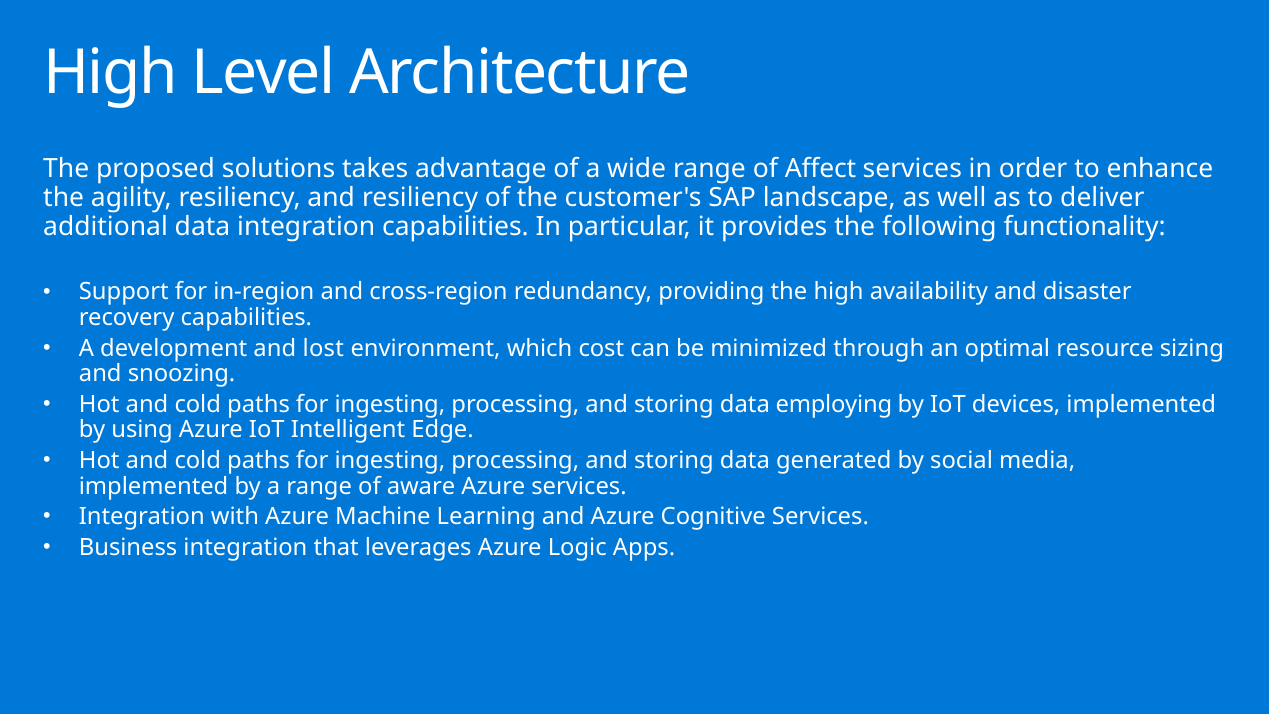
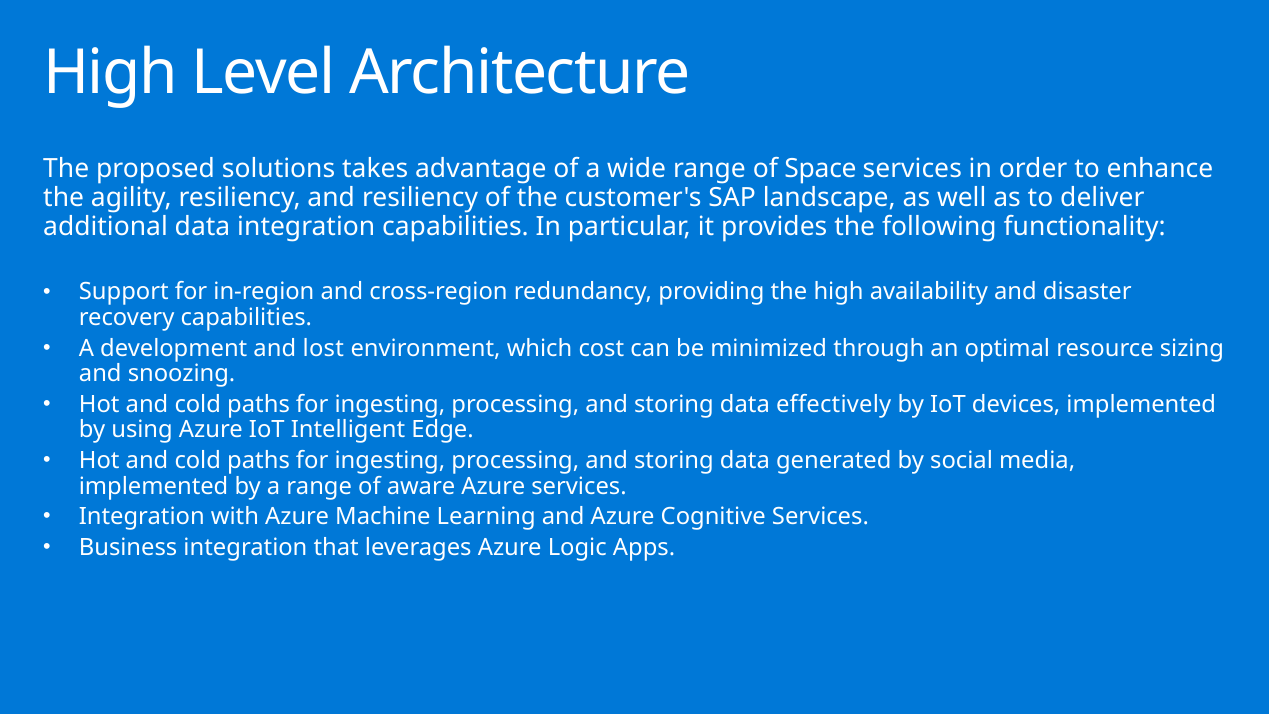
Affect: Affect -> Space
employing: employing -> effectively
